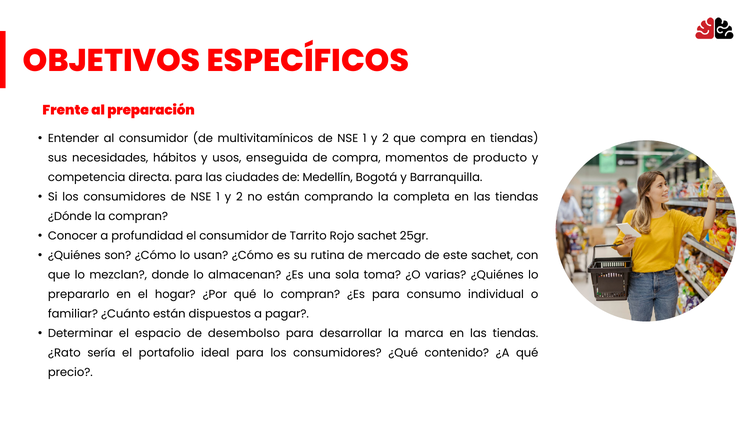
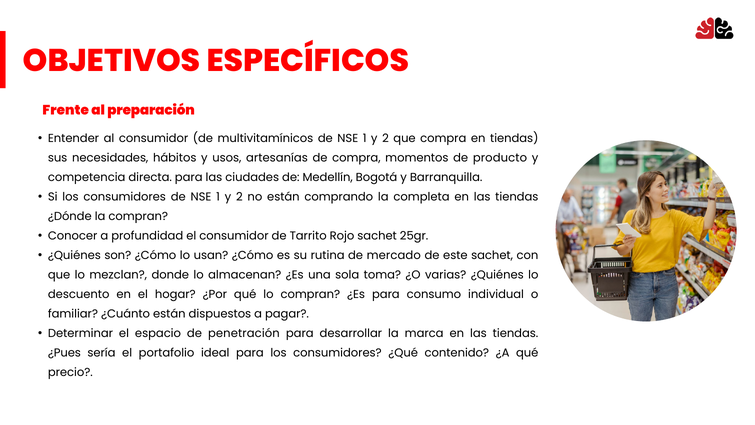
enseguida: enseguida -> artesanías
prepararlo: prepararlo -> descuento
desembolso: desembolso -> penetración
¿Rato: ¿Rato -> ¿Pues
